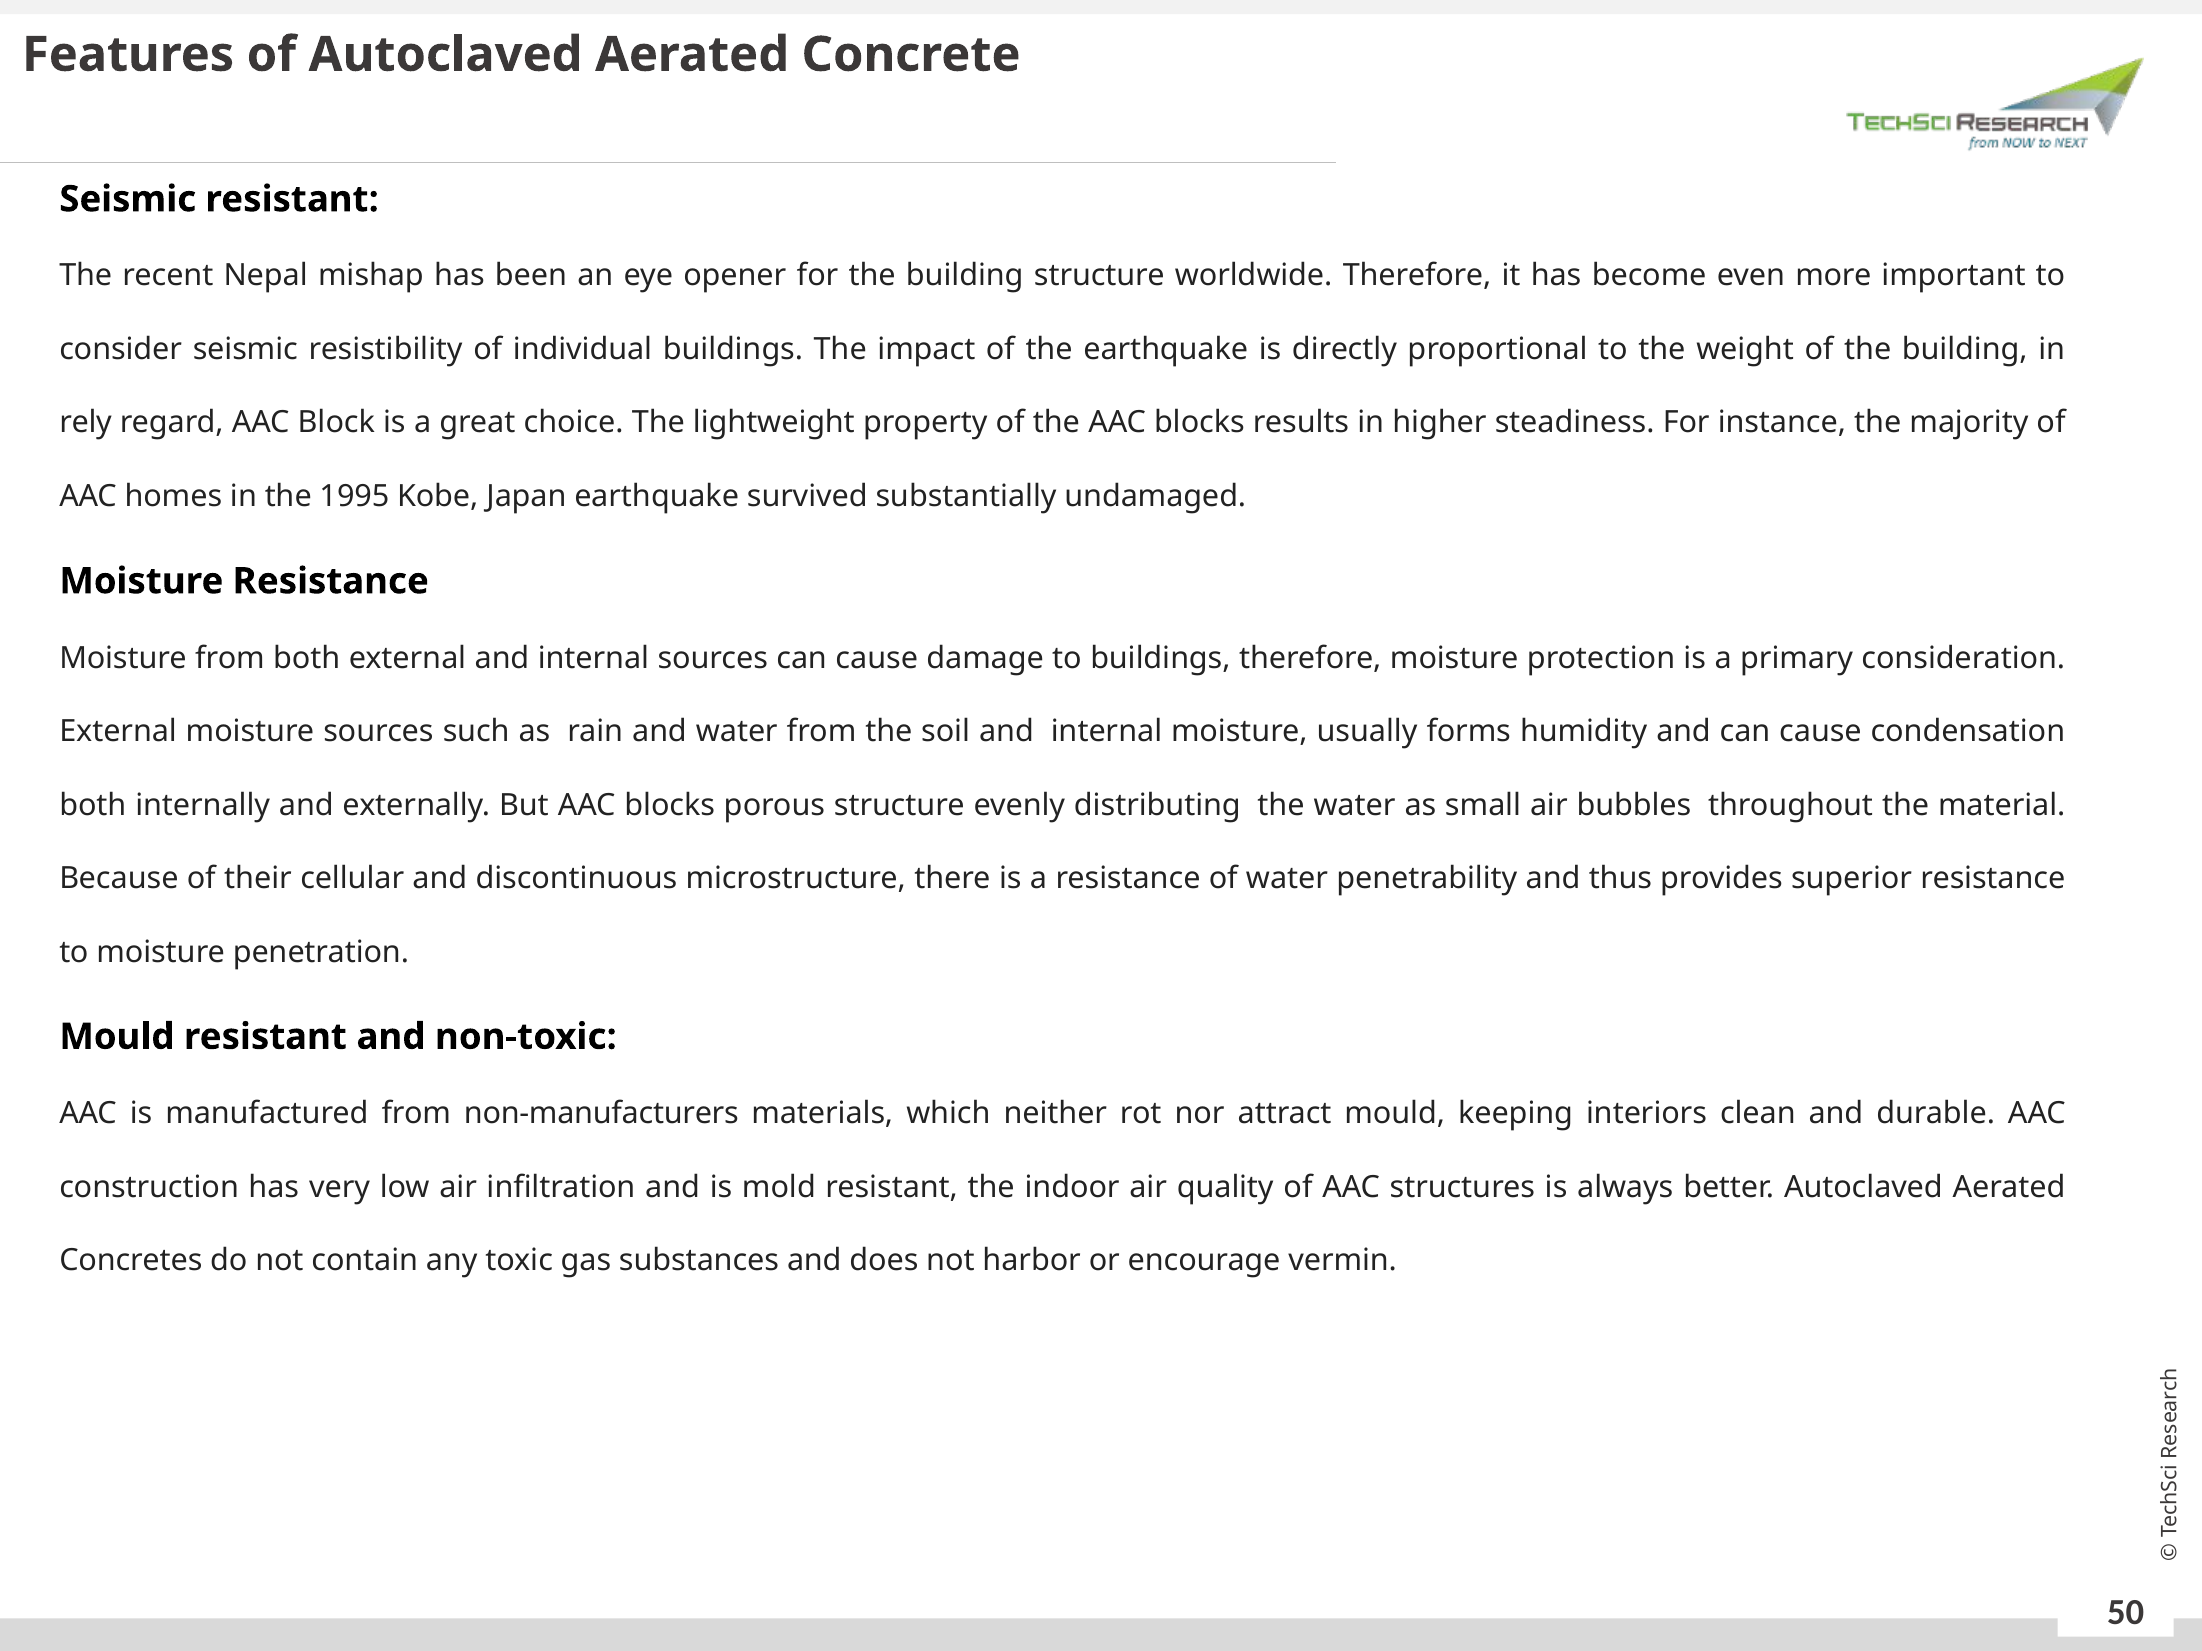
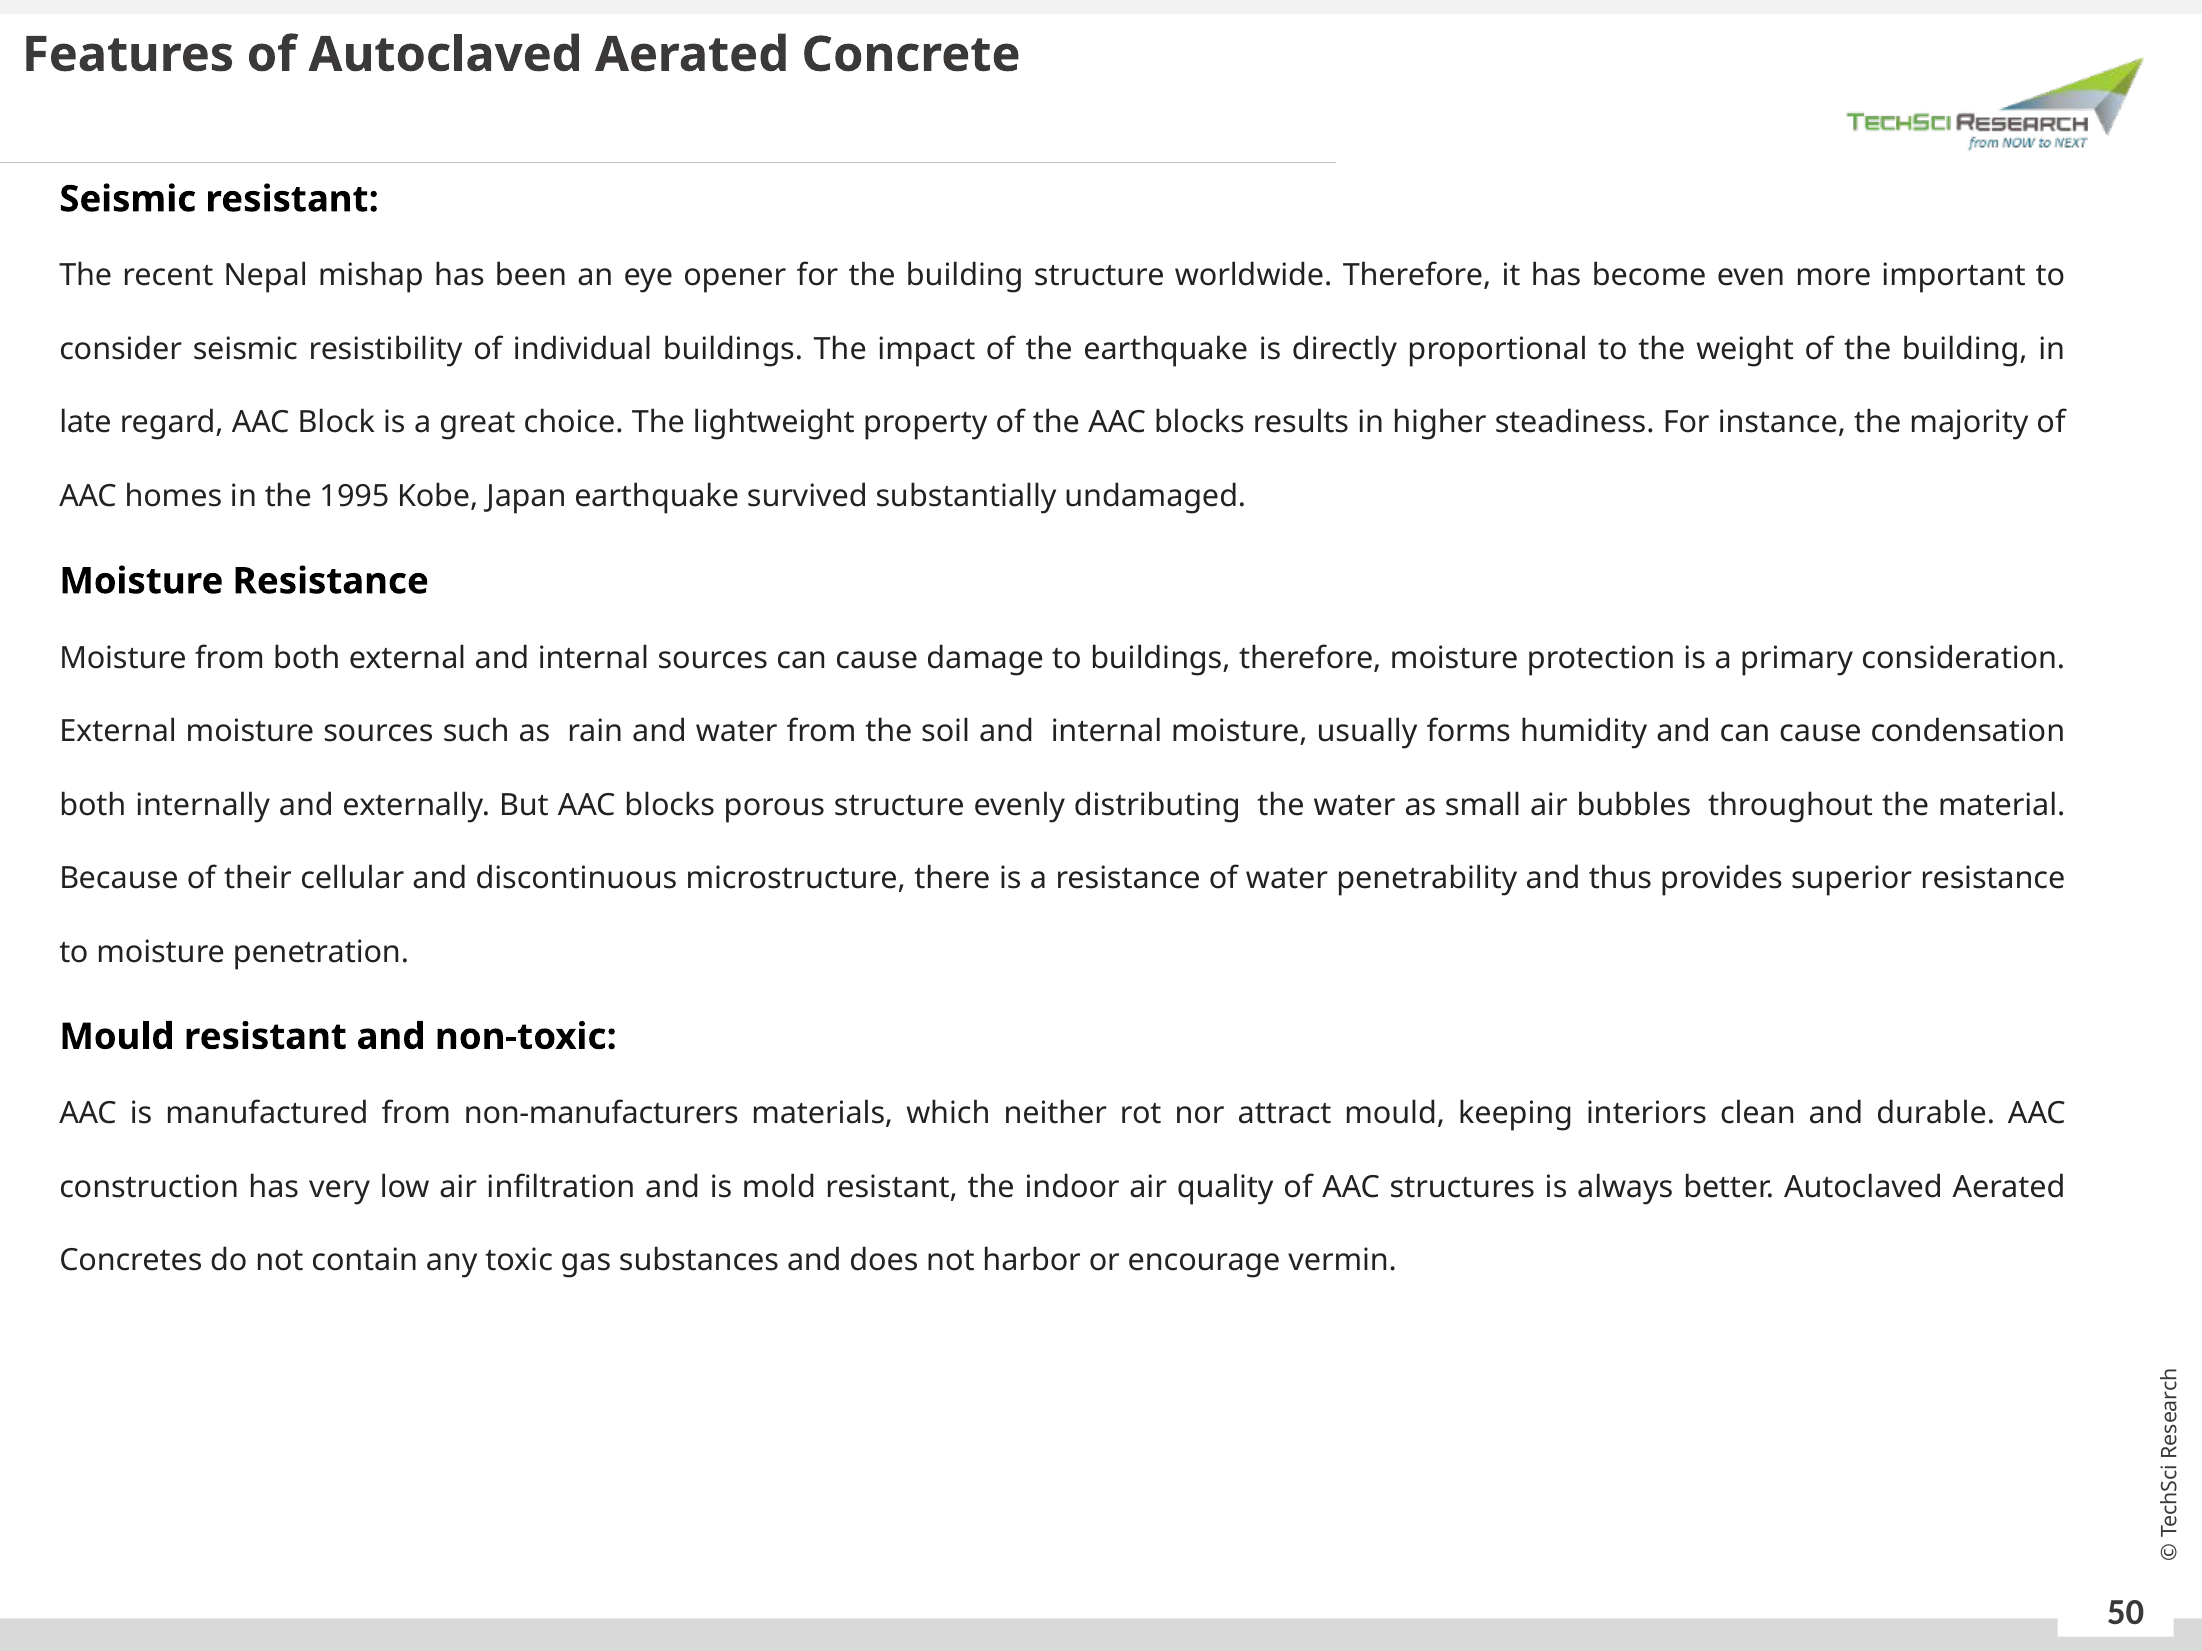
rely: rely -> late
